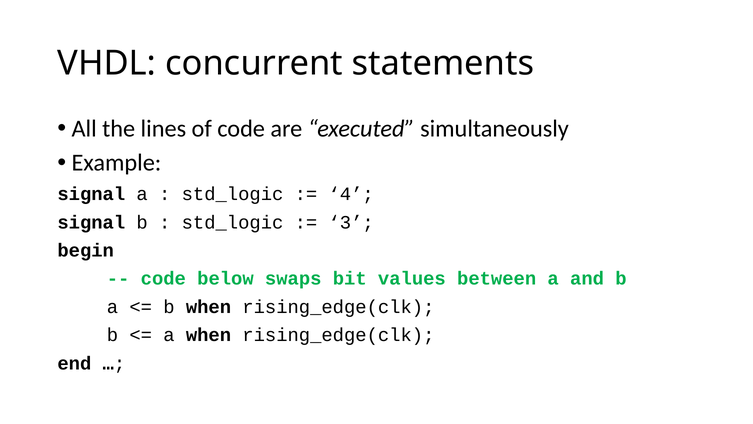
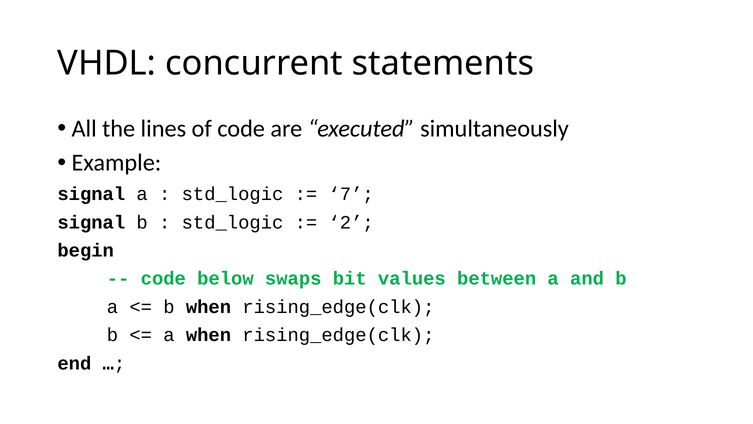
4: 4 -> 7
3: 3 -> 2
